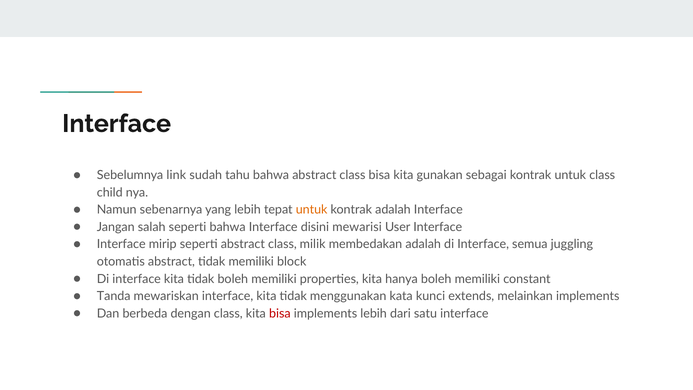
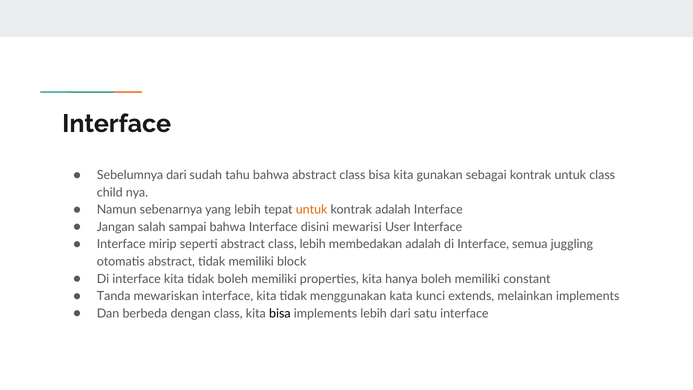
Sebelumnya link: link -> dari
salah seperti: seperti -> sampai
class milik: milik -> lebih
bisa at (280, 313) colour: red -> black
